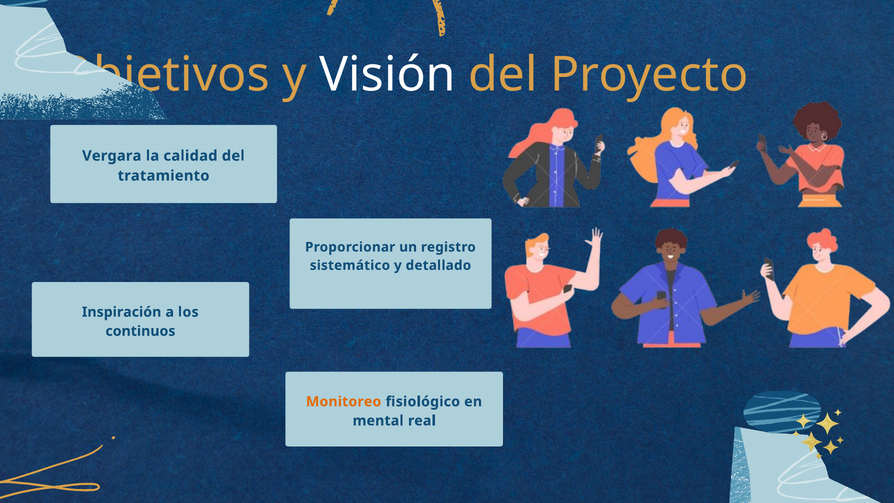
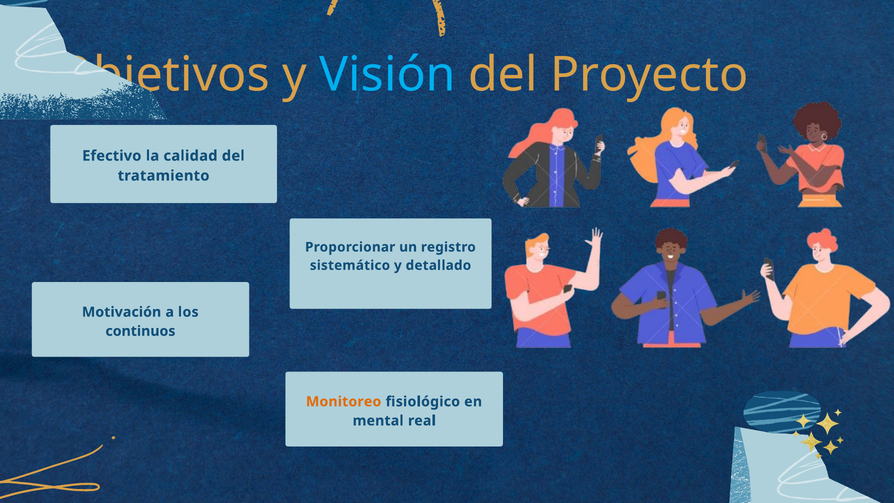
Visión colour: white -> light blue
Vergara: Vergara -> Efectivo
Inspiración: Inspiración -> Motivación
